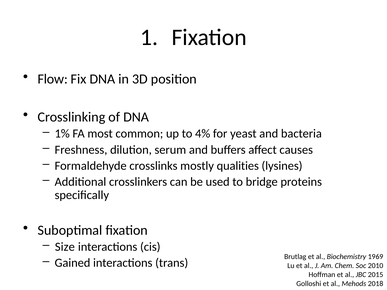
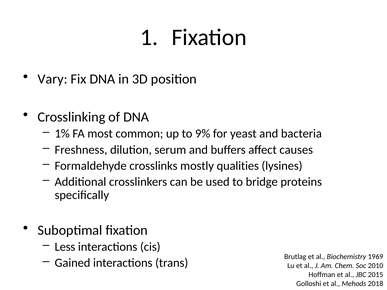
Flow: Flow -> Vary
4%: 4% -> 9%
Size: Size -> Less
